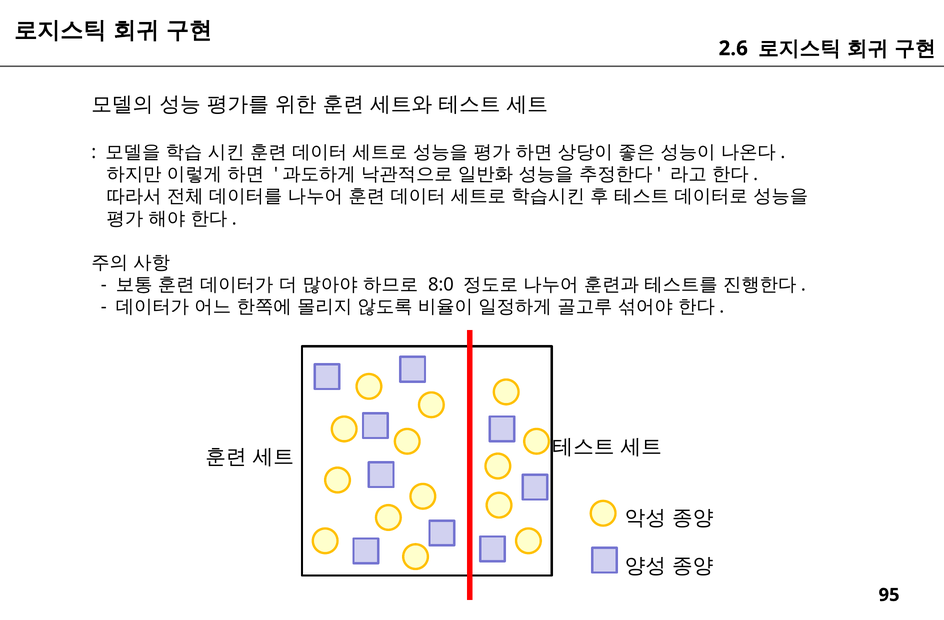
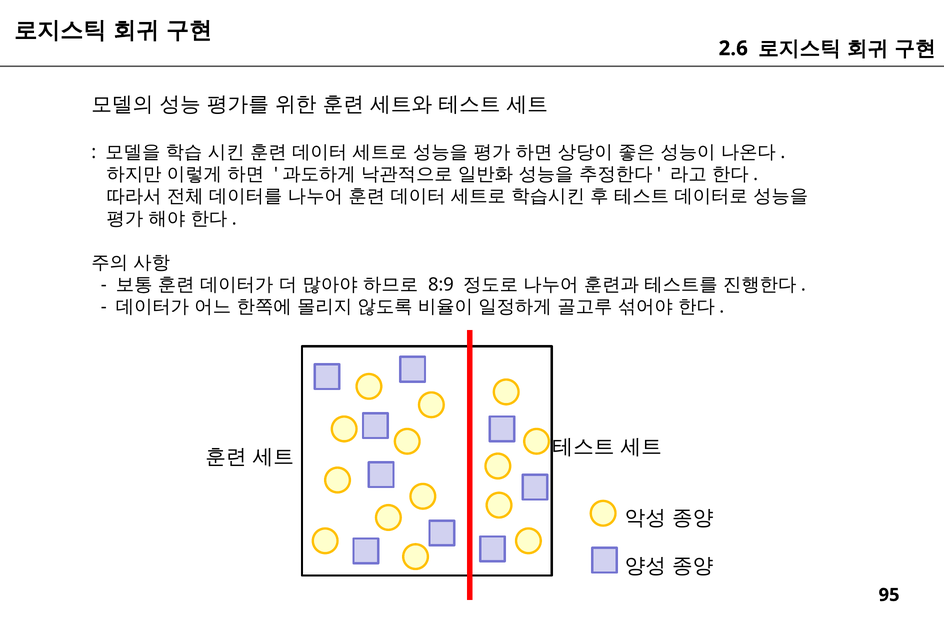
8:0: 8:0 -> 8:9
